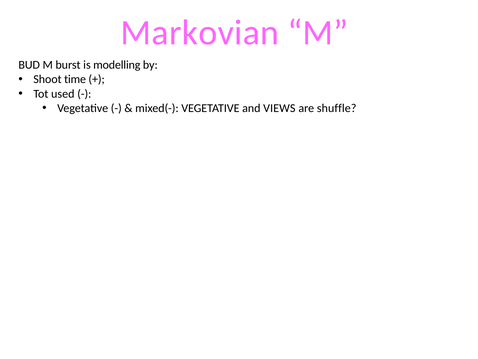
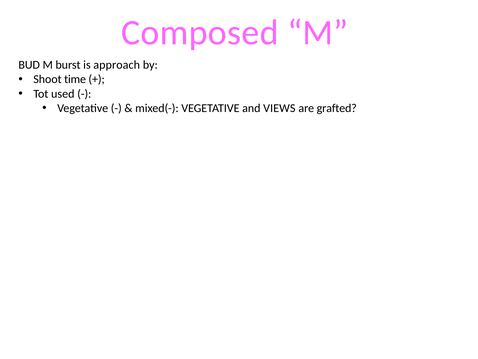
Markovian: Markovian -> Composed
modelling: modelling -> approach
shuffle: shuffle -> grafted
